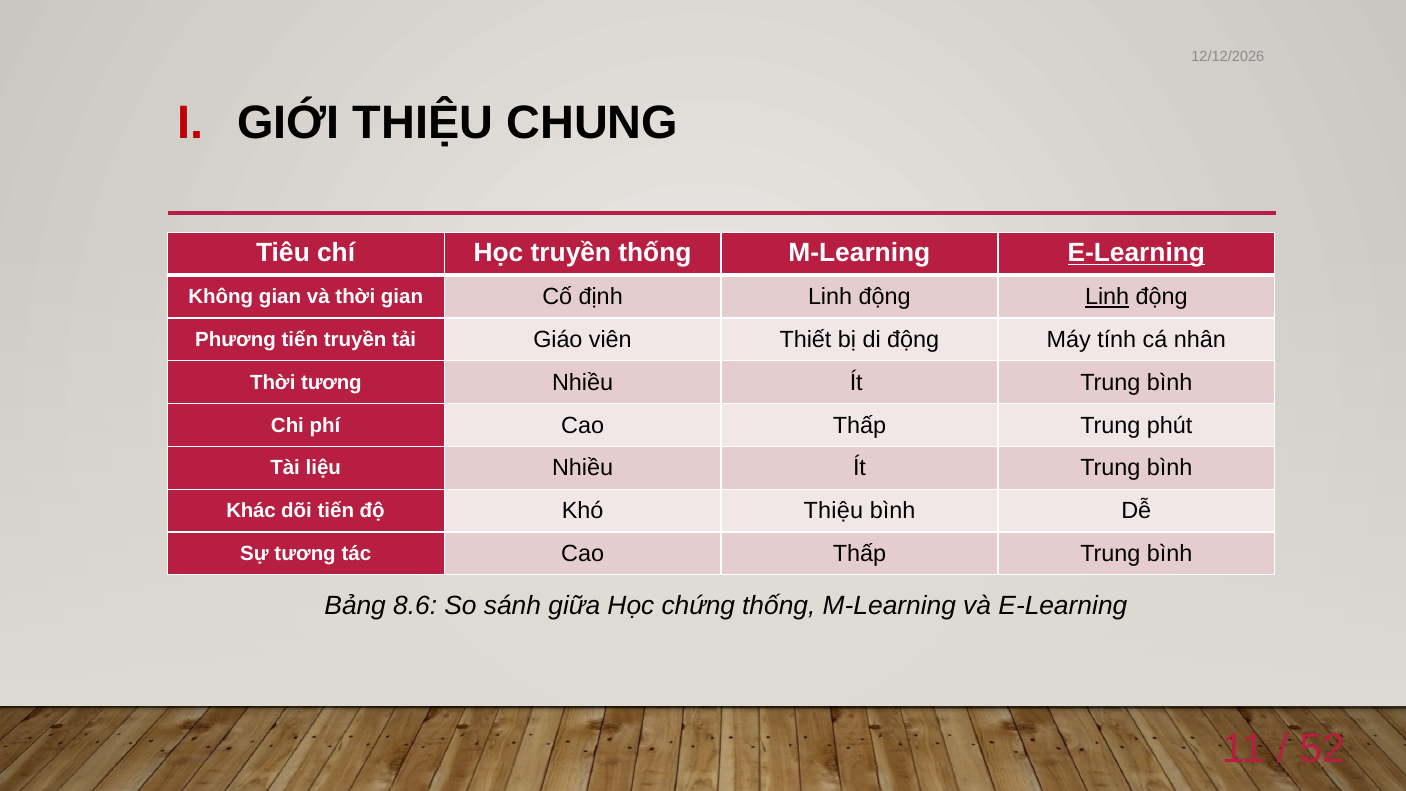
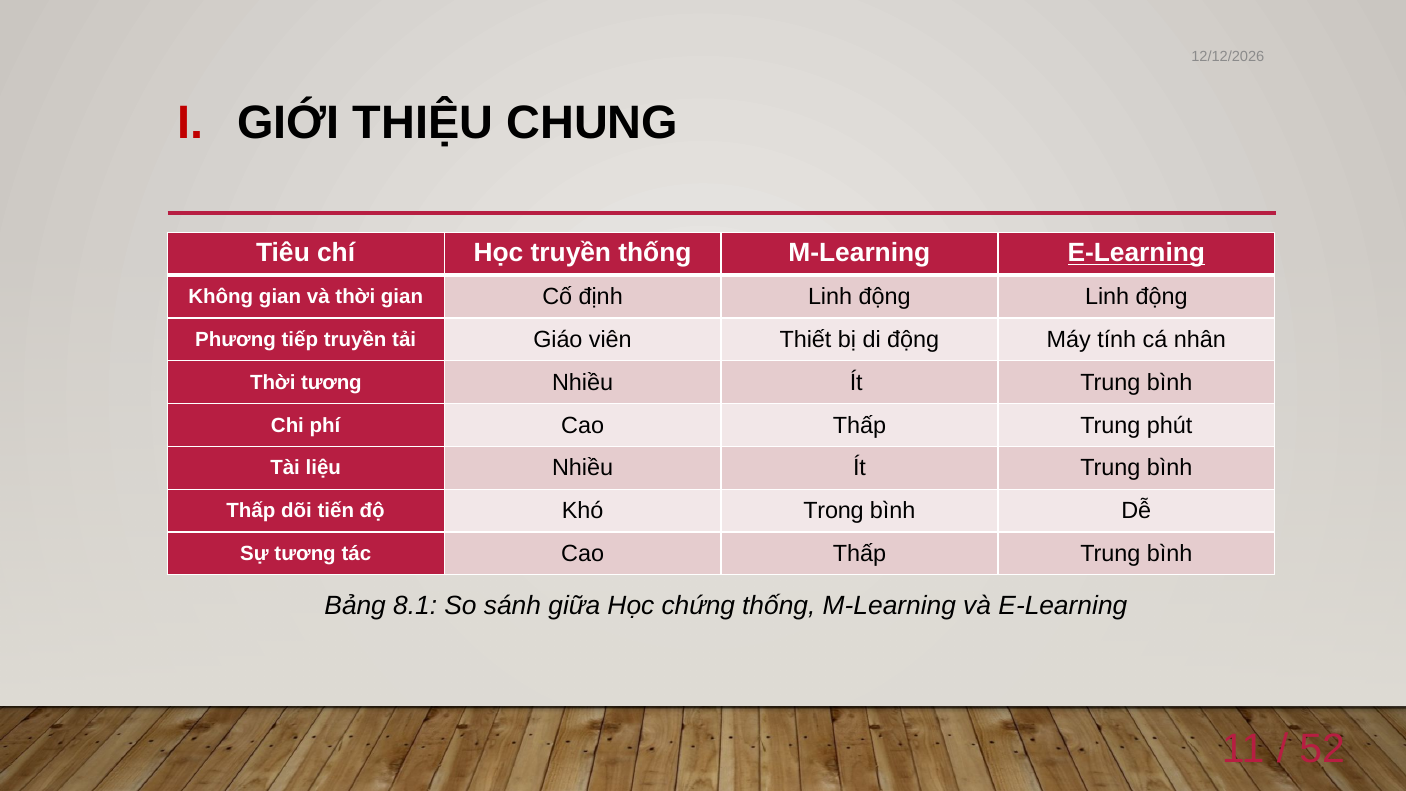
Linh at (1107, 297) underline: present -> none
Phương tiến: tiến -> tiếp
Khác at (251, 511): Khác -> Thấp
Khó Thiệu: Thiệu -> Trong
8.6: 8.6 -> 8.1
